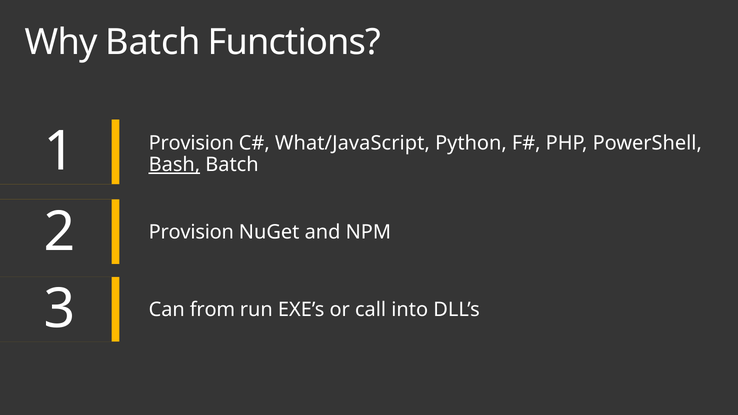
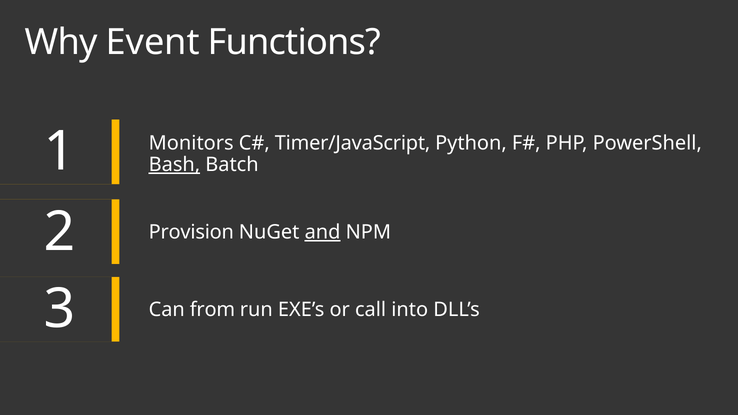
Why Batch: Batch -> Event
Provision at (191, 143): Provision -> Monitors
What/JavaScript: What/JavaScript -> Timer/JavaScript
and underline: none -> present
